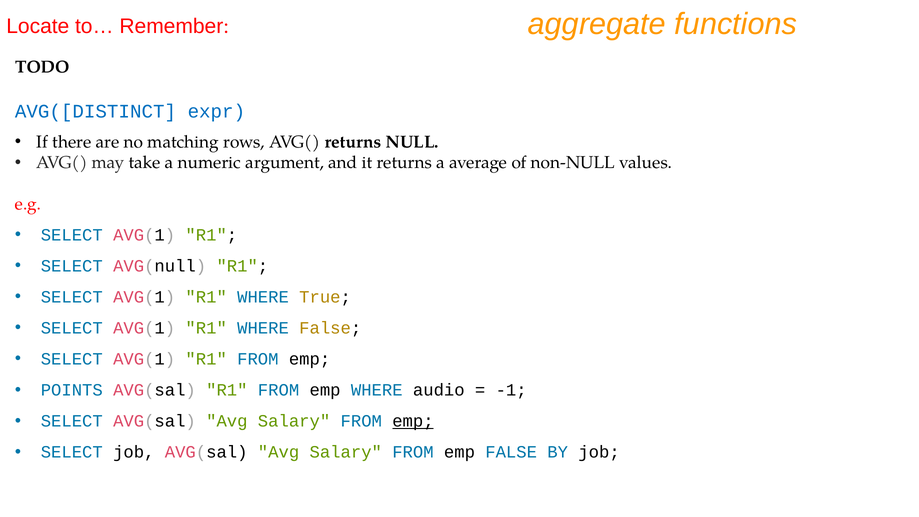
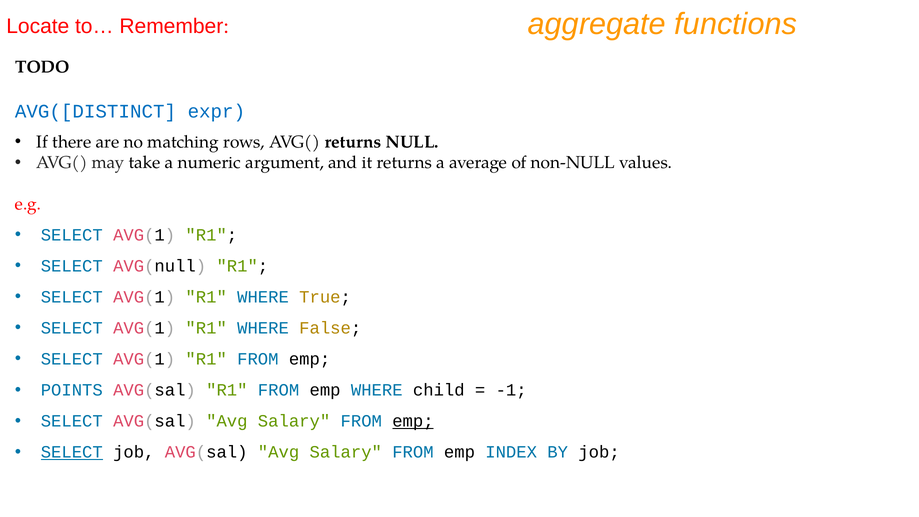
audio: audio -> child
SELECT at (72, 452) underline: none -> present
emp FALSE: FALSE -> INDEX
